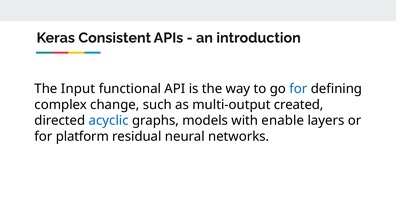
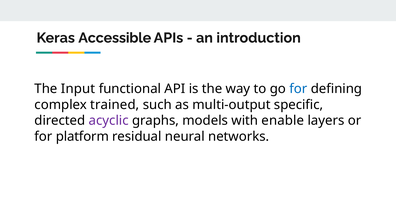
Consistent: Consistent -> Accessible
change: change -> trained
created: created -> specific
acyclic colour: blue -> purple
